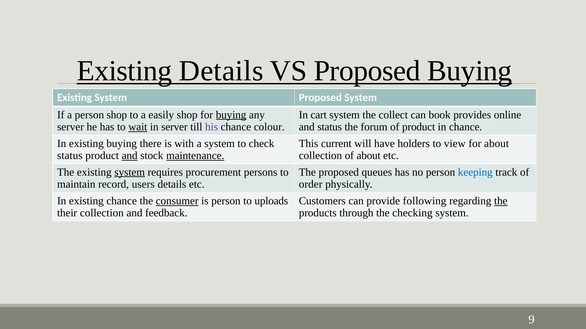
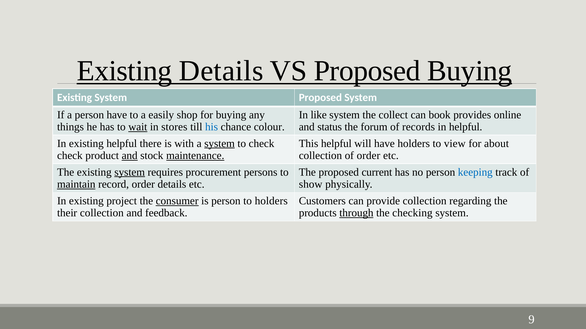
person shop: shop -> have
buying at (231, 115) underline: present -> none
cart: cart -> like
server at (71, 127): server -> things
in server: server -> stores
his colour: purple -> blue
of product: product -> records
in chance: chance -> helpful
existing buying: buying -> helpful
system at (220, 144) underline: none -> present
This current: current -> helpful
status at (70, 156): status -> check
of about: about -> order
queues: queues -> current
maintain underline: none -> present
record users: users -> order
order: order -> show
existing chance: chance -> project
to uploads: uploads -> holders
provide following: following -> collection
the at (501, 201) underline: present -> none
through underline: none -> present
